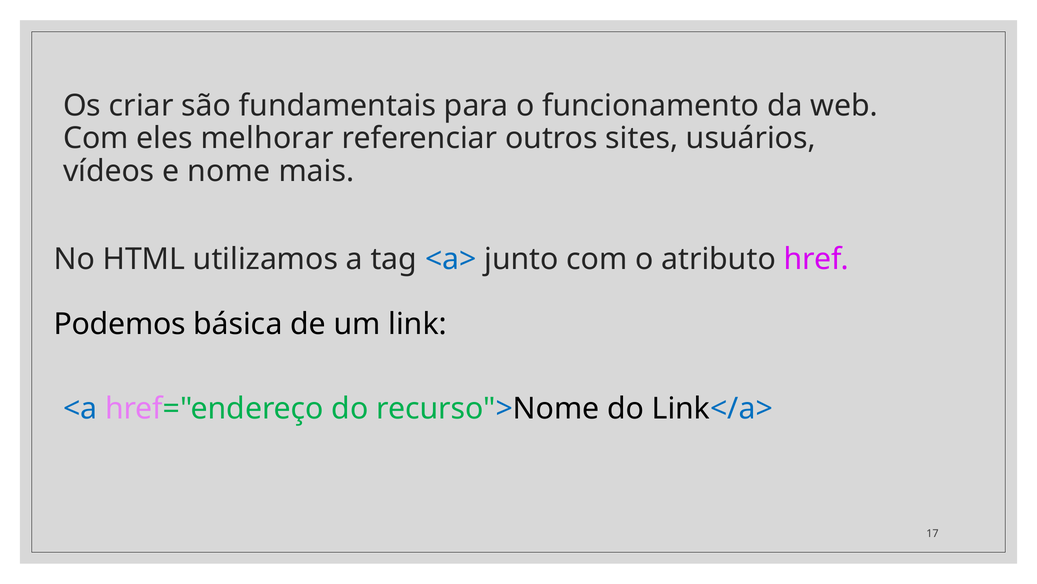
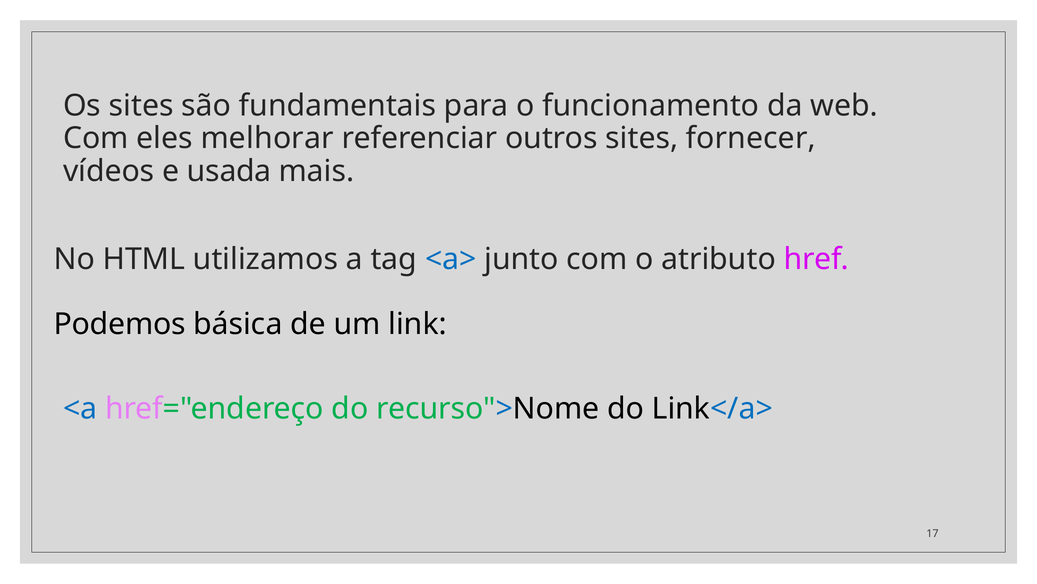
Os criar: criar -> sites
usuários: usuários -> fornecer
nome: nome -> usada
